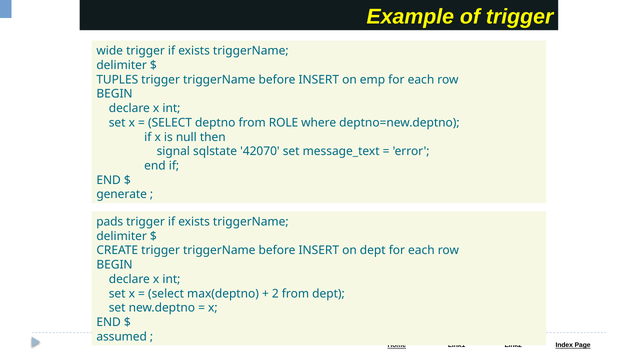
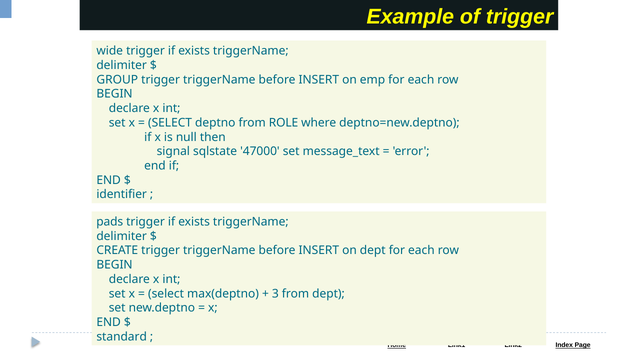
TUPLES: TUPLES -> GROUP
42070: 42070 -> 47000
generate: generate -> identifier
2: 2 -> 3
assumed: assumed -> standard
